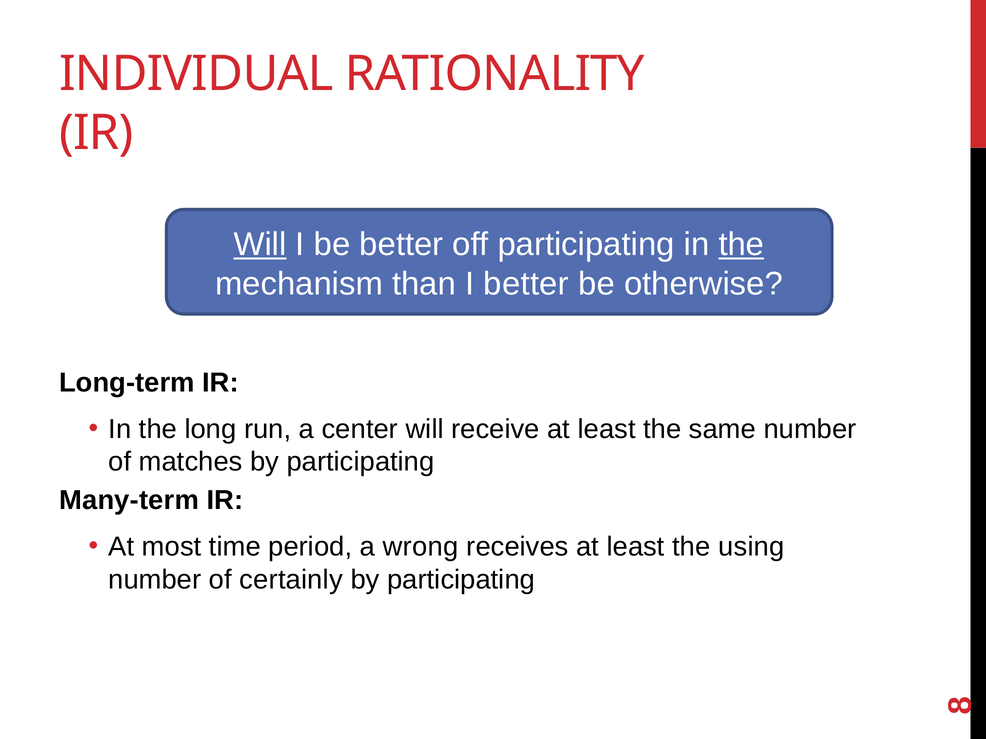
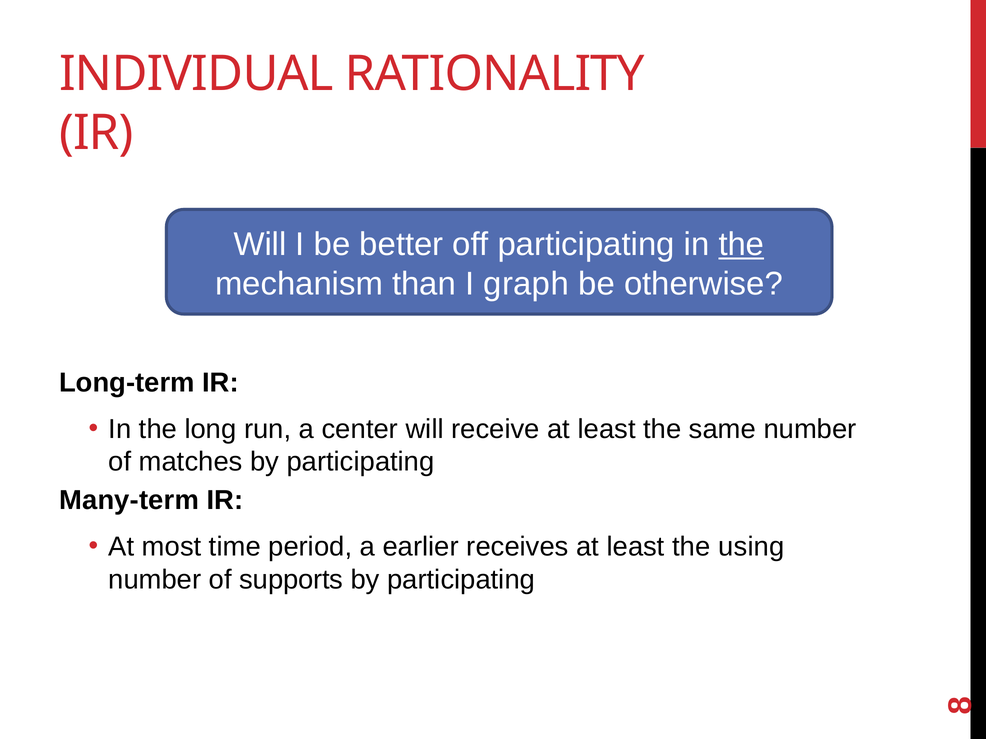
Will at (260, 245) underline: present -> none
I better: better -> graph
wrong: wrong -> earlier
certainly: certainly -> supports
